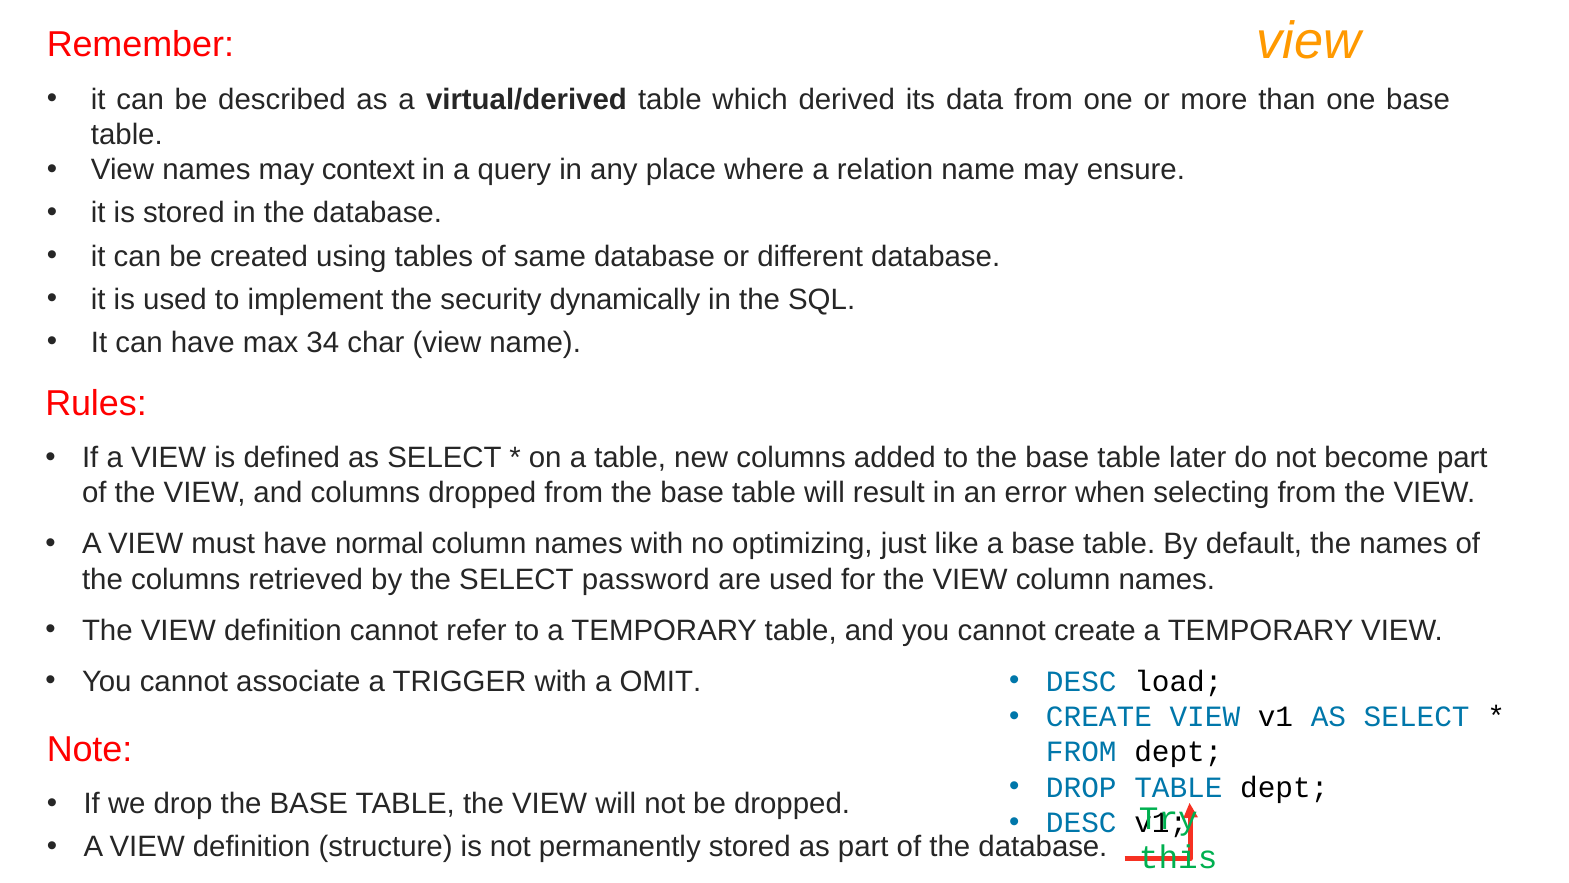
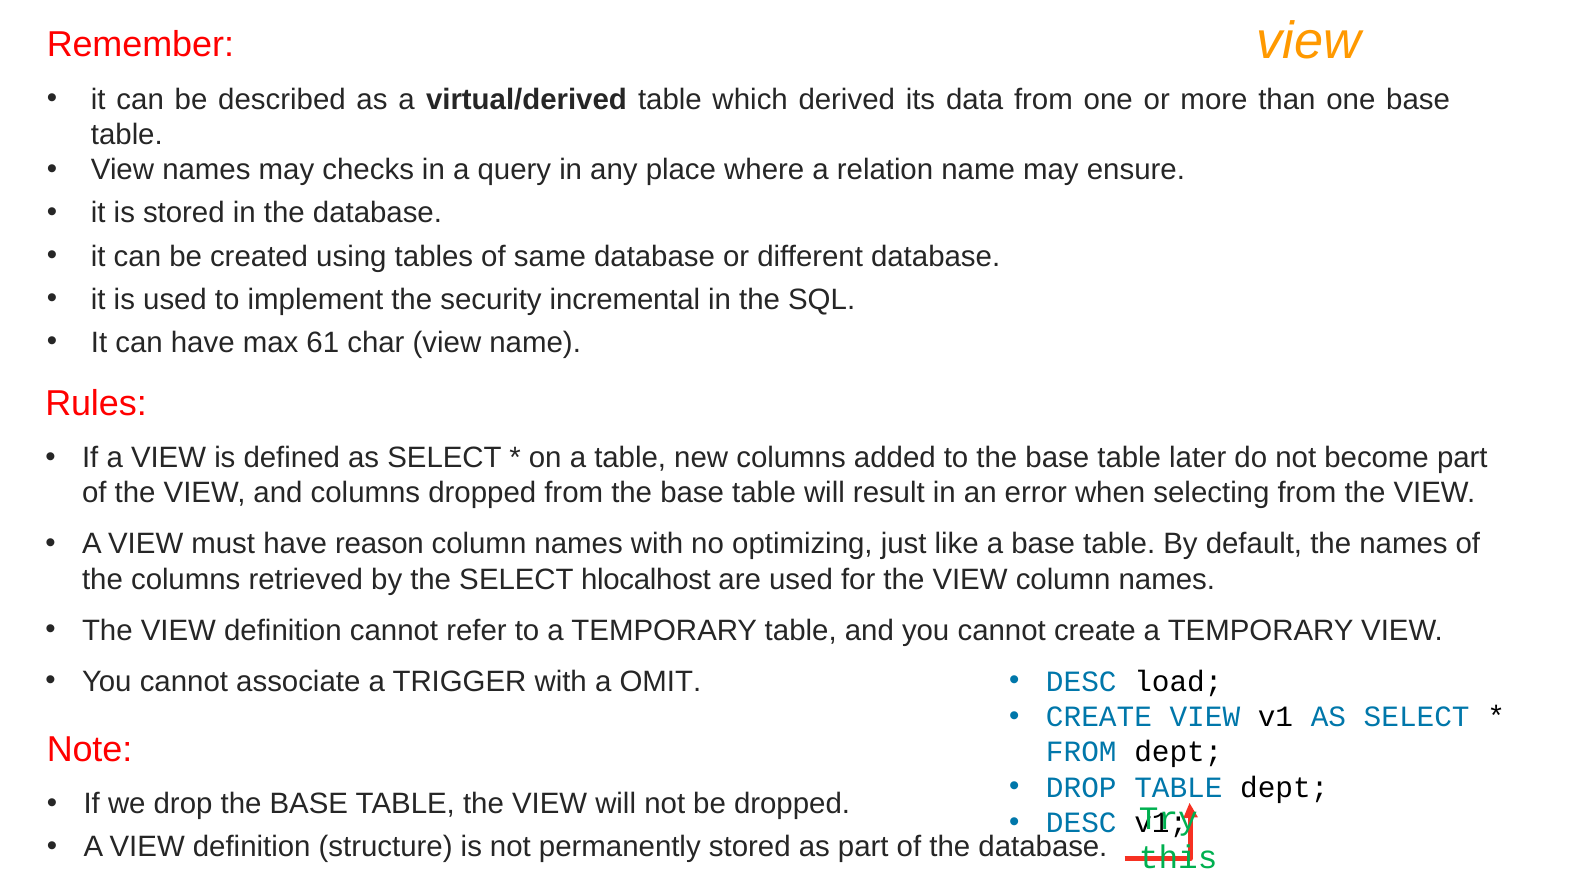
context: context -> checks
dynamically: dynamically -> incremental
34: 34 -> 61
normal: normal -> reason
password: password -> hlocalhost
